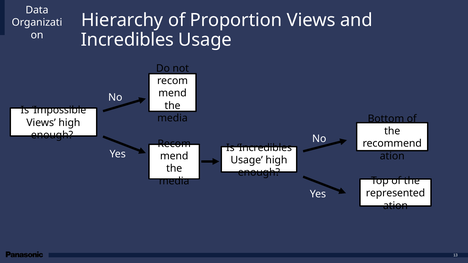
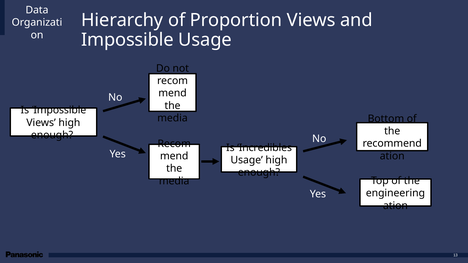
Incredibles at (127, 40): Incredibles -> Impossible
represented: represented -> engineering
